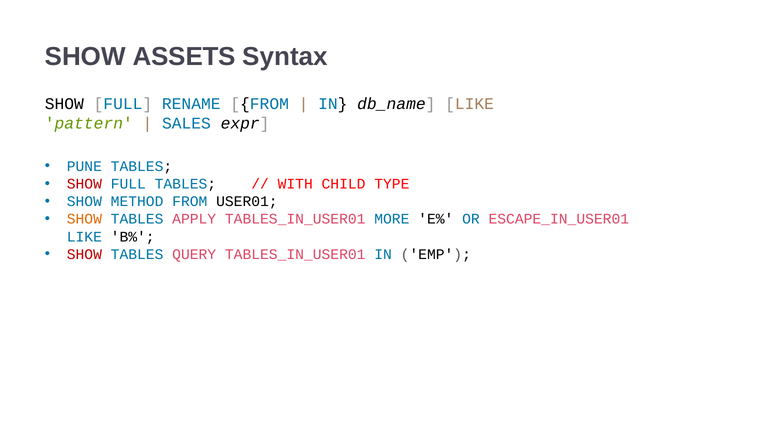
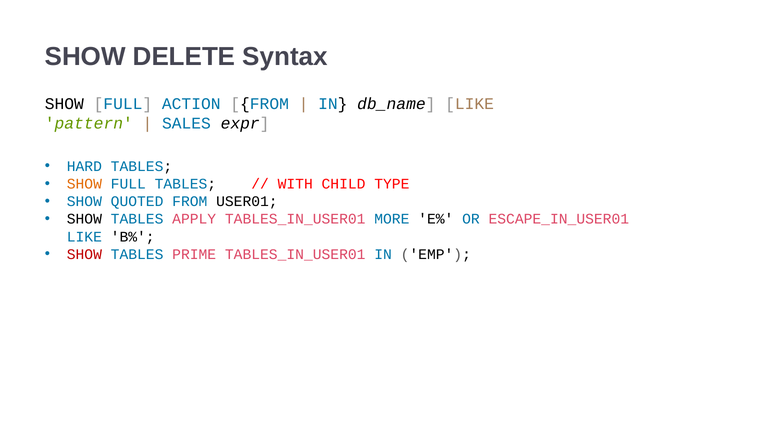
ASSETS: ASSETS -> DELETE
RENAME: RENAME -> ACTION
PUNE: PUNE -> HARD
SHOW at (84, 184) colour: red -> orange
METHOD: METHOD -> QUOTED
SHOW at (84, 219) colour: orange -> black
QUERY: QUERY -> PRIME
